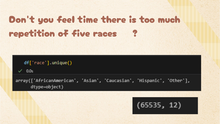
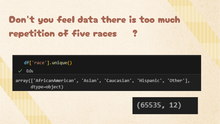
time: time -> data
